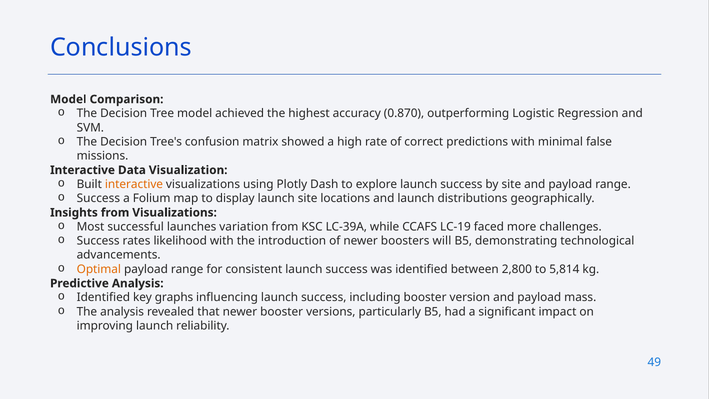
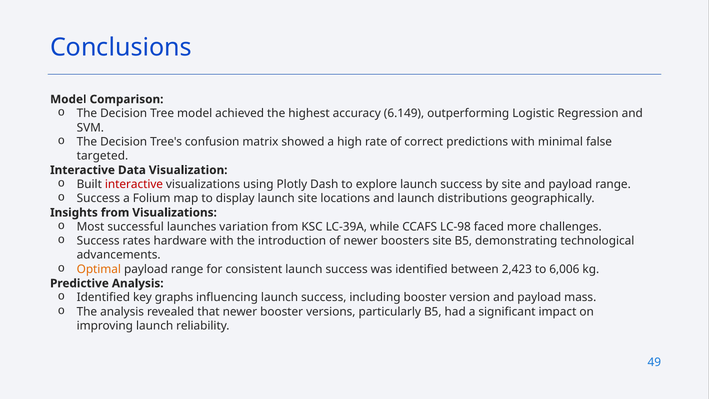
0.870: 0.870 -> 6.149
missions: missions -> targeted
interactive at (134, 184) colour: orange -> red
LC-19: LC-19 -> LC-98
likelihood: likelihood -> hardware
boosters will: will -> site
2,800: 2,800 -> 2,423
5,814: 5,814 -> 6,006
